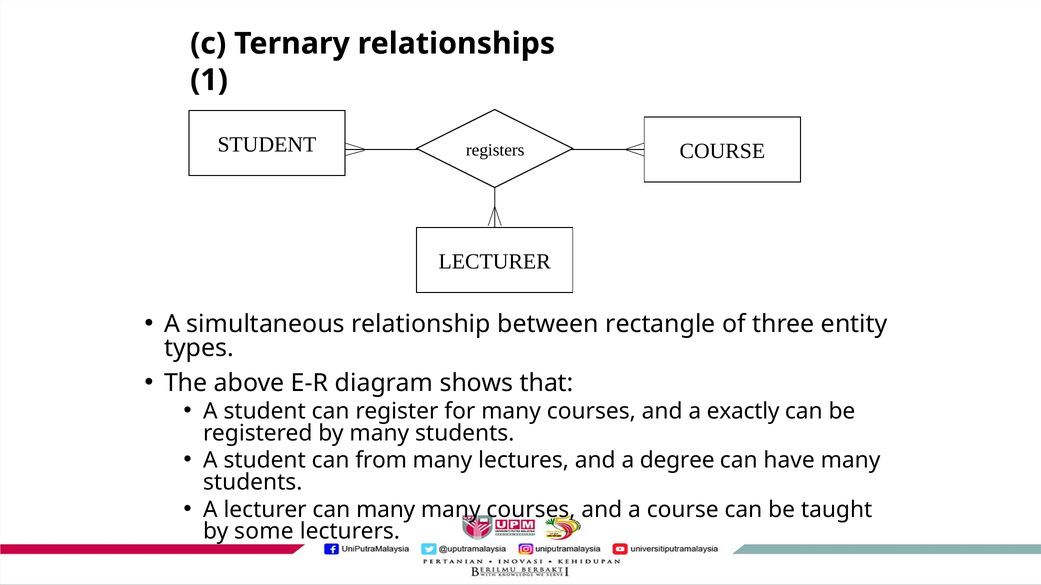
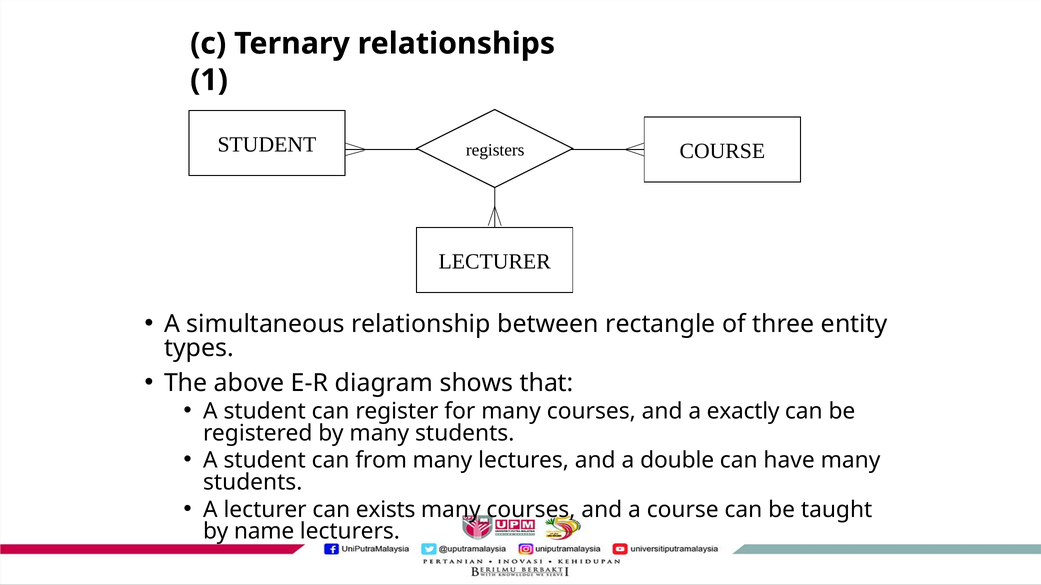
degree: degree -> double
can many: many -> exists
some: some -> name
